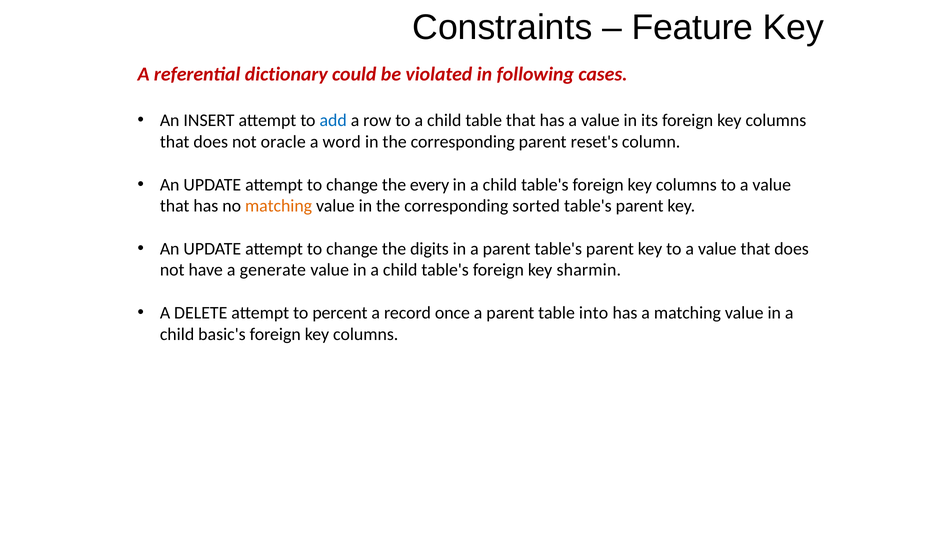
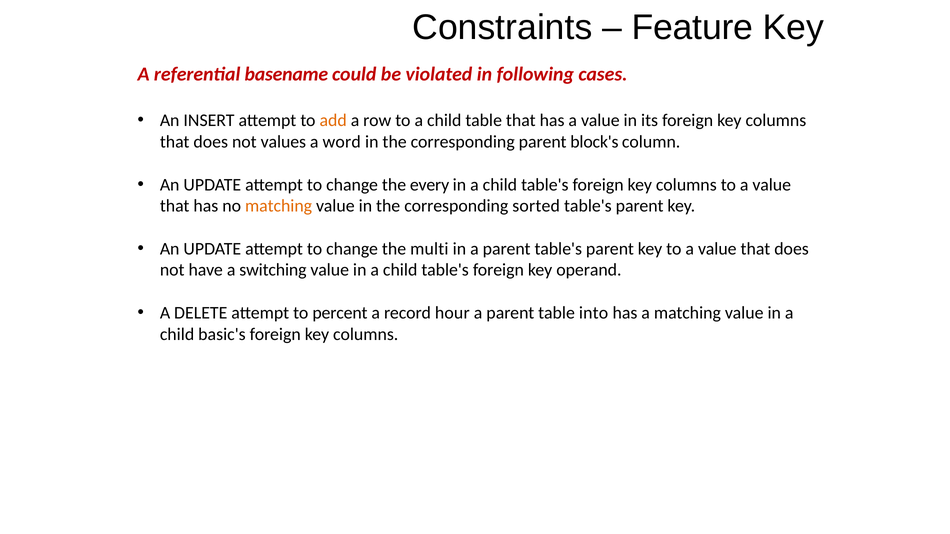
dictionary: dictionary -> basename
add colour: blue -> orange
oracle: oracle -> values
reset's: reset's -> block's
digits: digits -> multi
generate: generate -> switching
sharmin: sharmin -> operand
once: once -> hour
